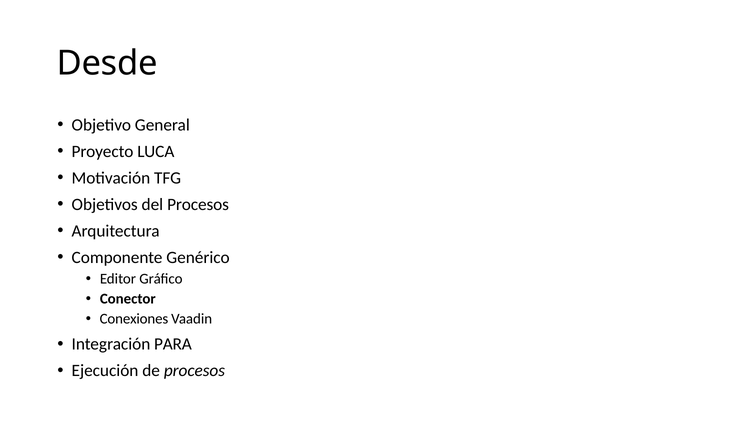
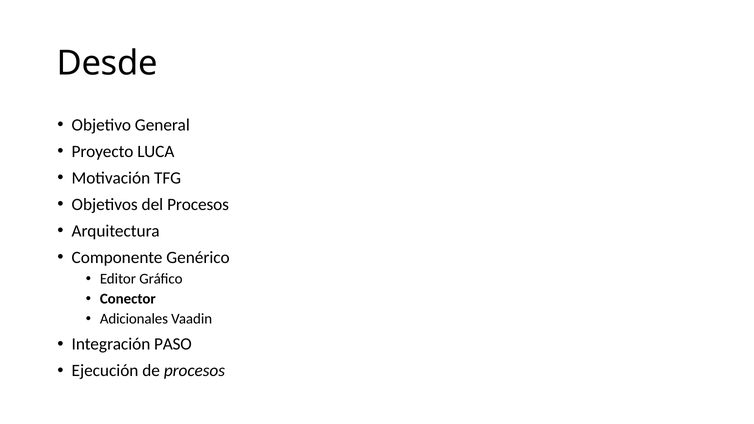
Conexiones: Conexiones -> Adicionales
PARA: PARA -> PASO
